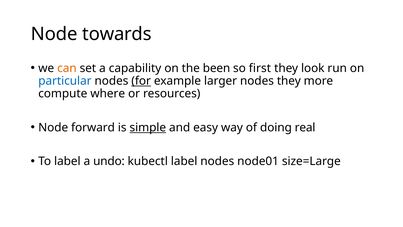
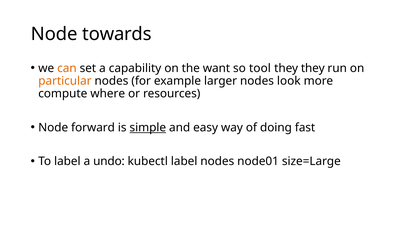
been: been -> want
first: first -> tool
they look: look -> they
particular colour: blue -> orange
for underline: present -> none
nodes they: they -> look
real: real -> fast
